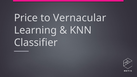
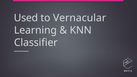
Price: Price -> Used
